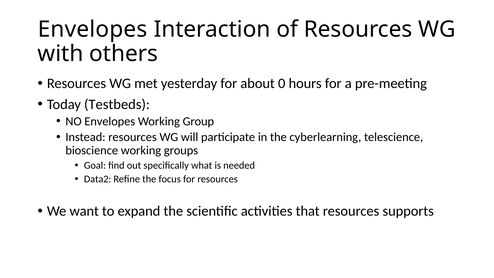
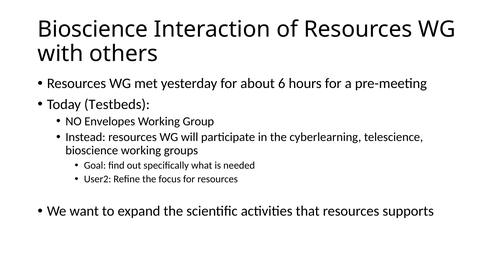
Envelopes at (93, 29): Envelopes -> Bioscience
0: 0 -> 6
Data2: Data2 -> User2
